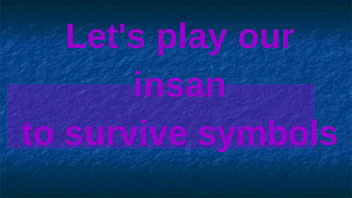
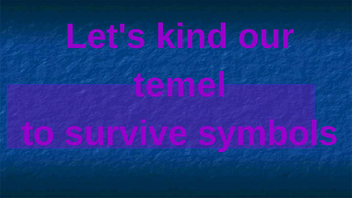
play: play -> kind
insan: insan -> temel
